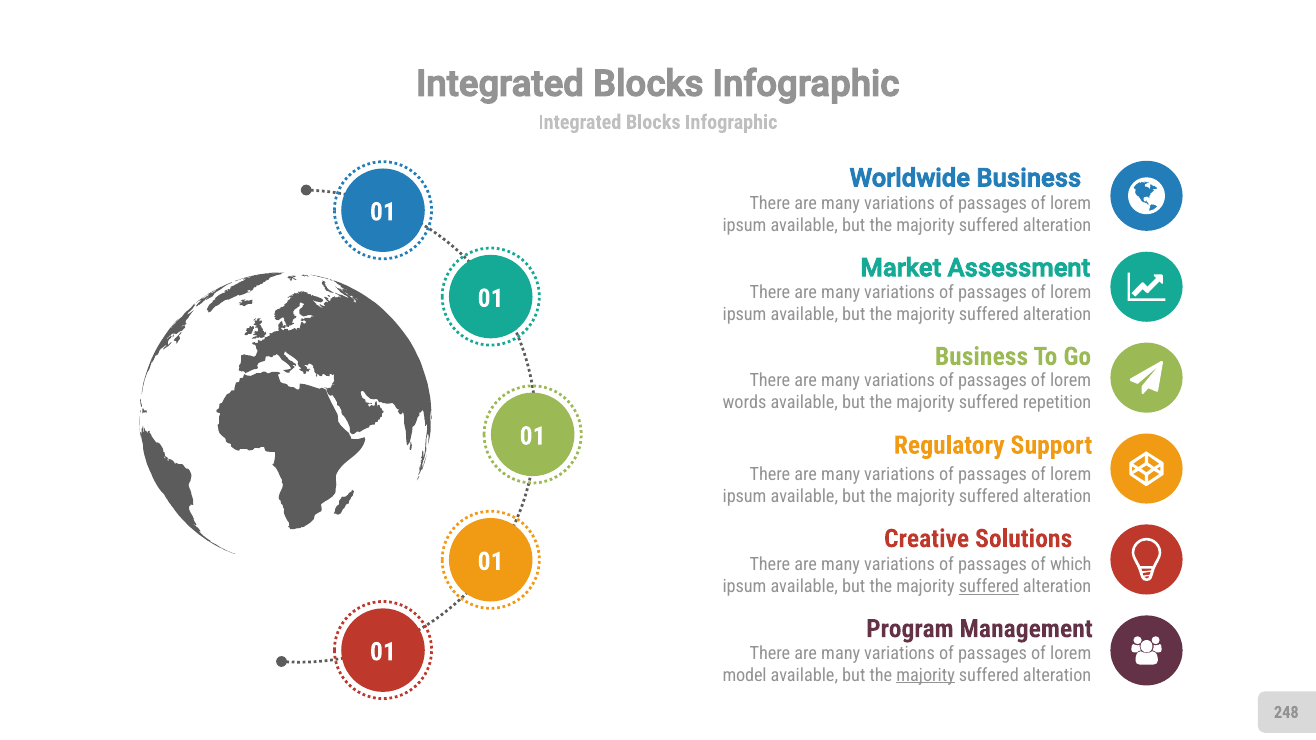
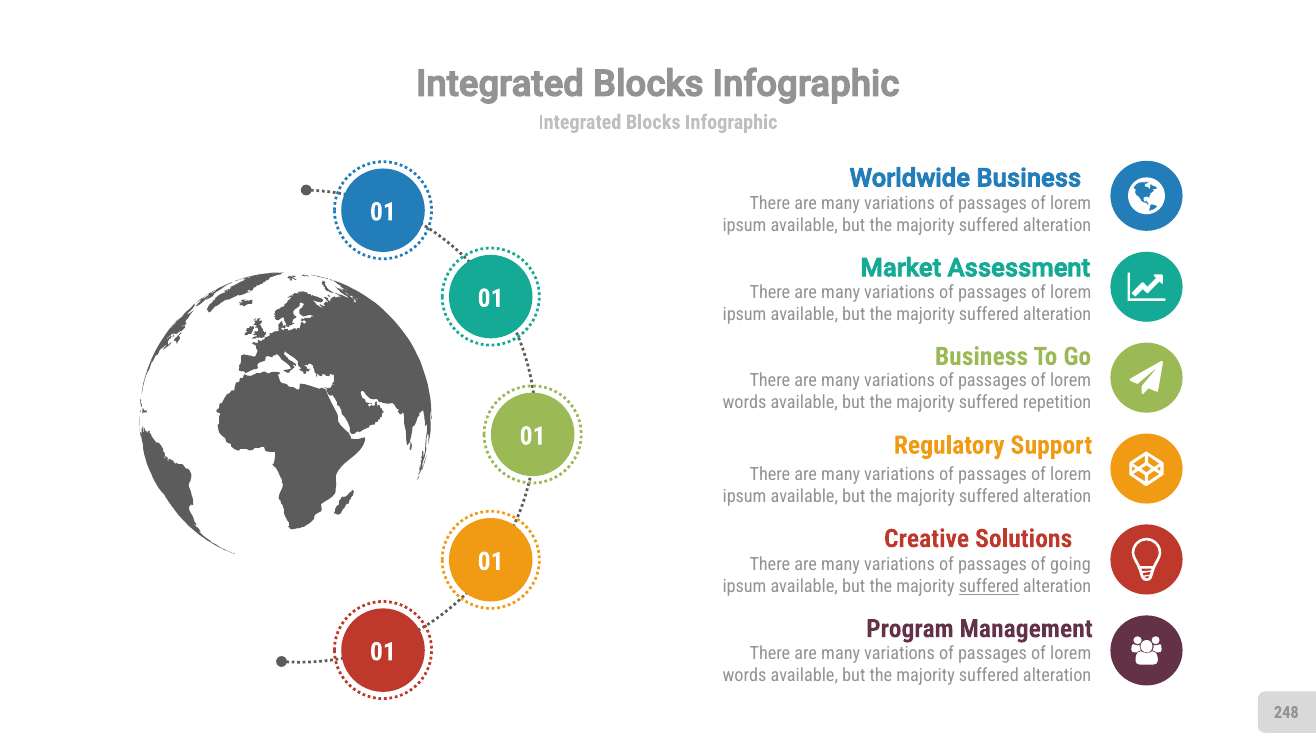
which: which -> going
model at (745, 675): model -> words
majority at (926, 675) underline: present -> none
